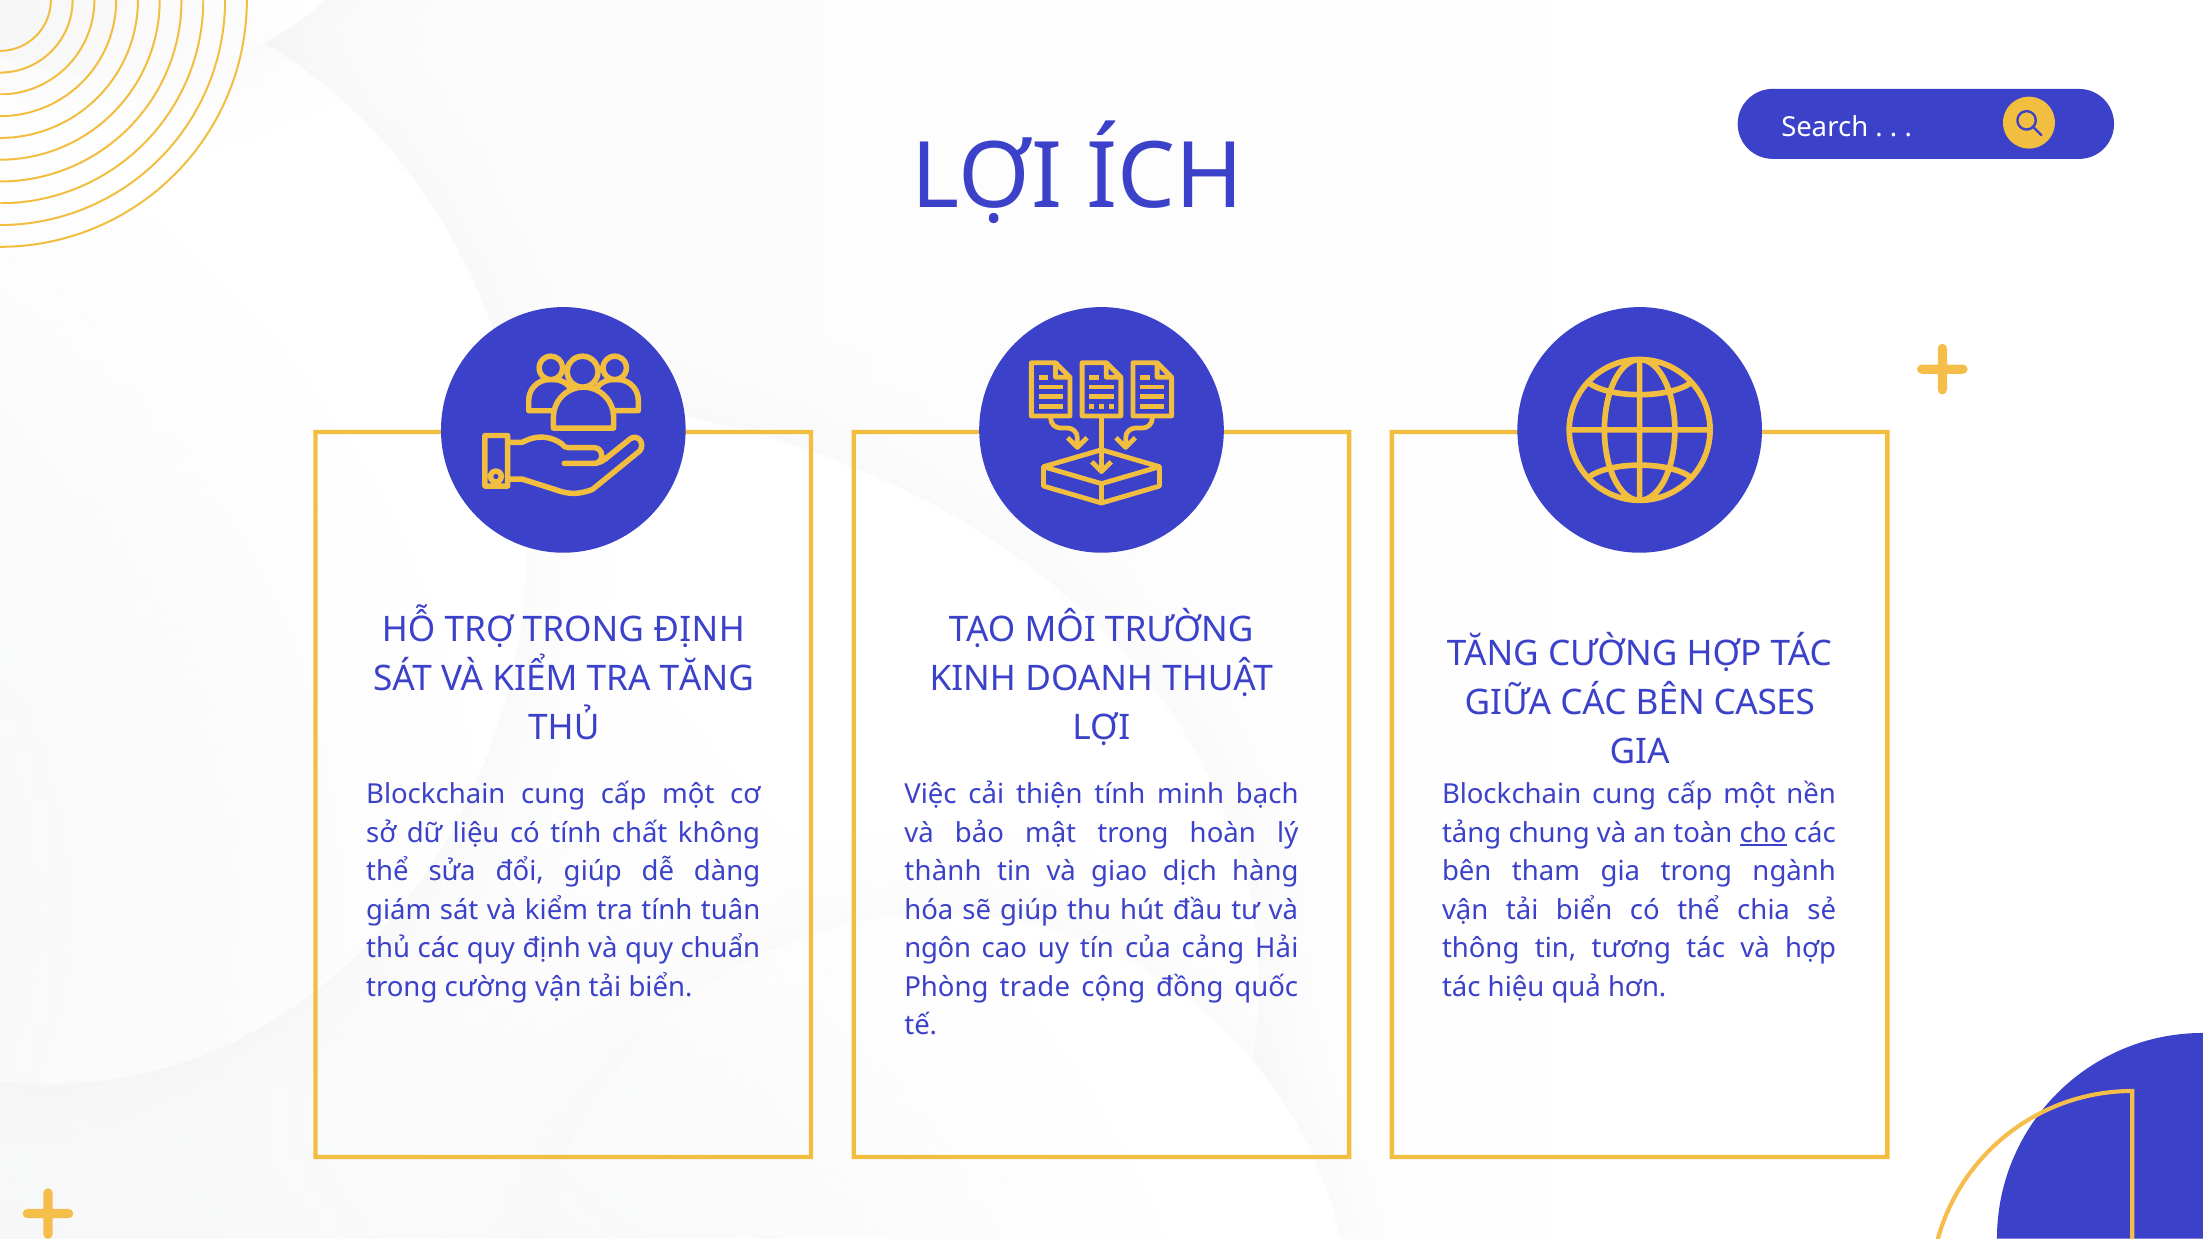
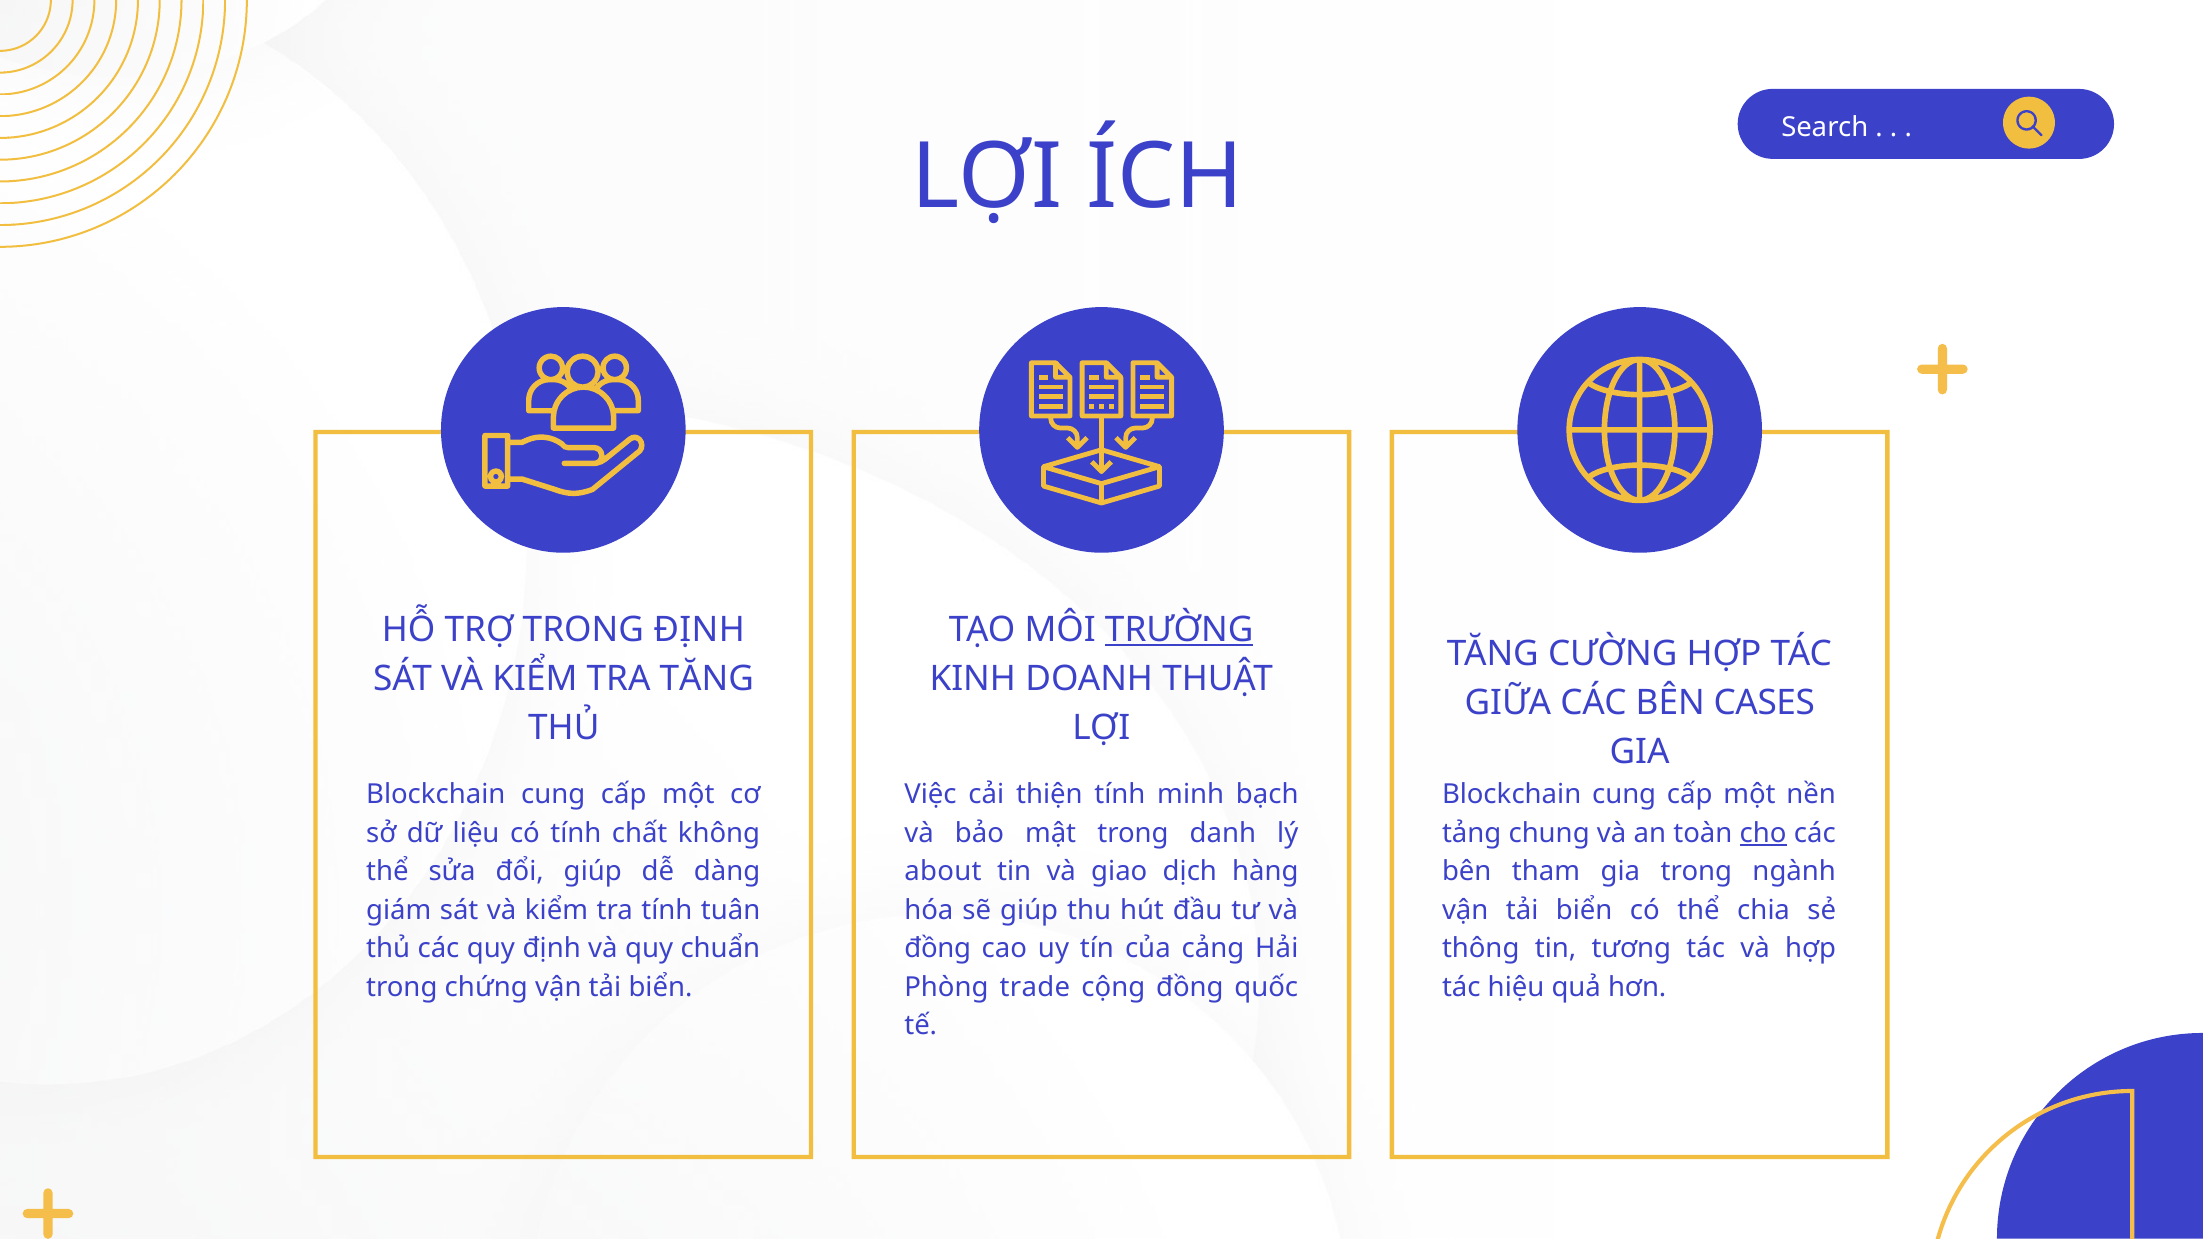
TRƯỜNG underline: none -> present
hoàn: hoàn -> danh
thành: thành -> about
ngôn at (938, 949): ngôn -> đồng
trong cường: cường -> chứng
